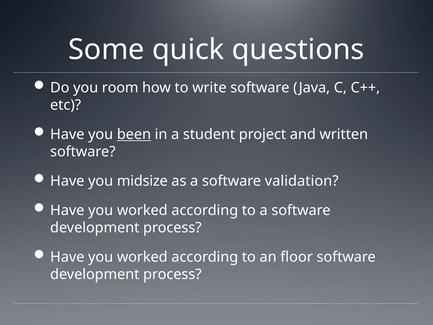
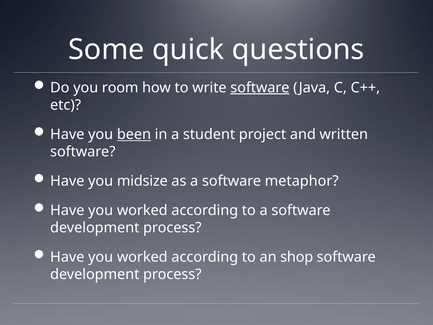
software at (260, 88) underline: none -> present
validation: validation -> metaphor
floor: floor -> shop
